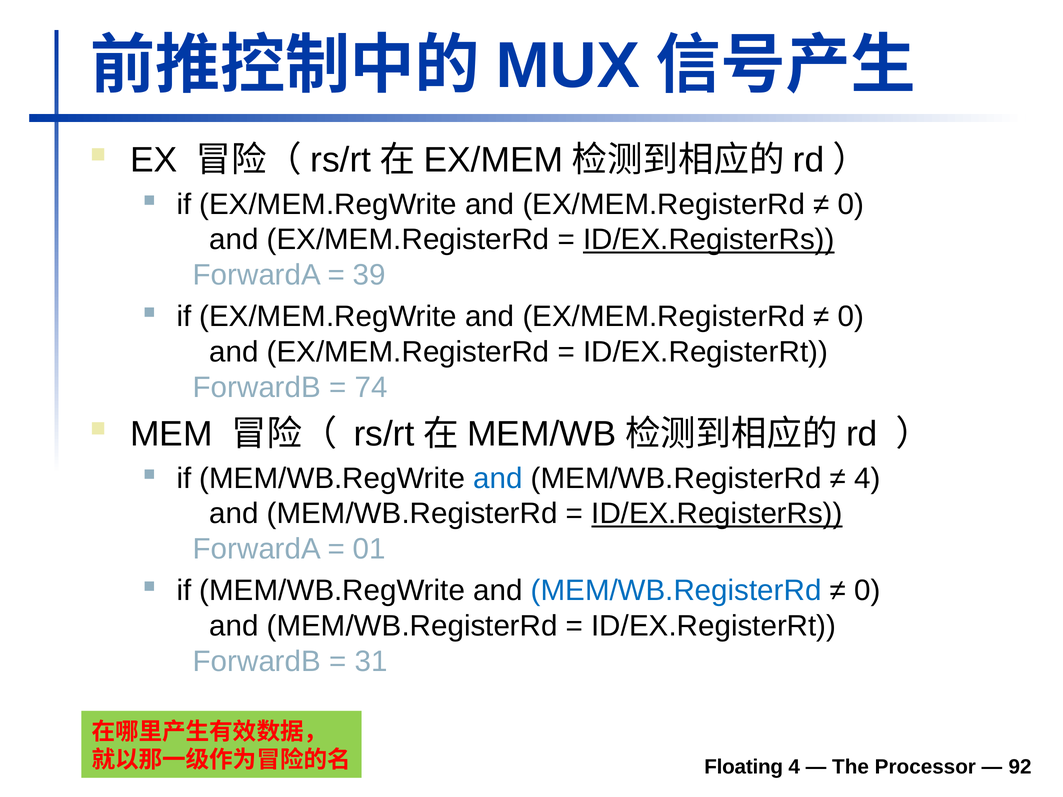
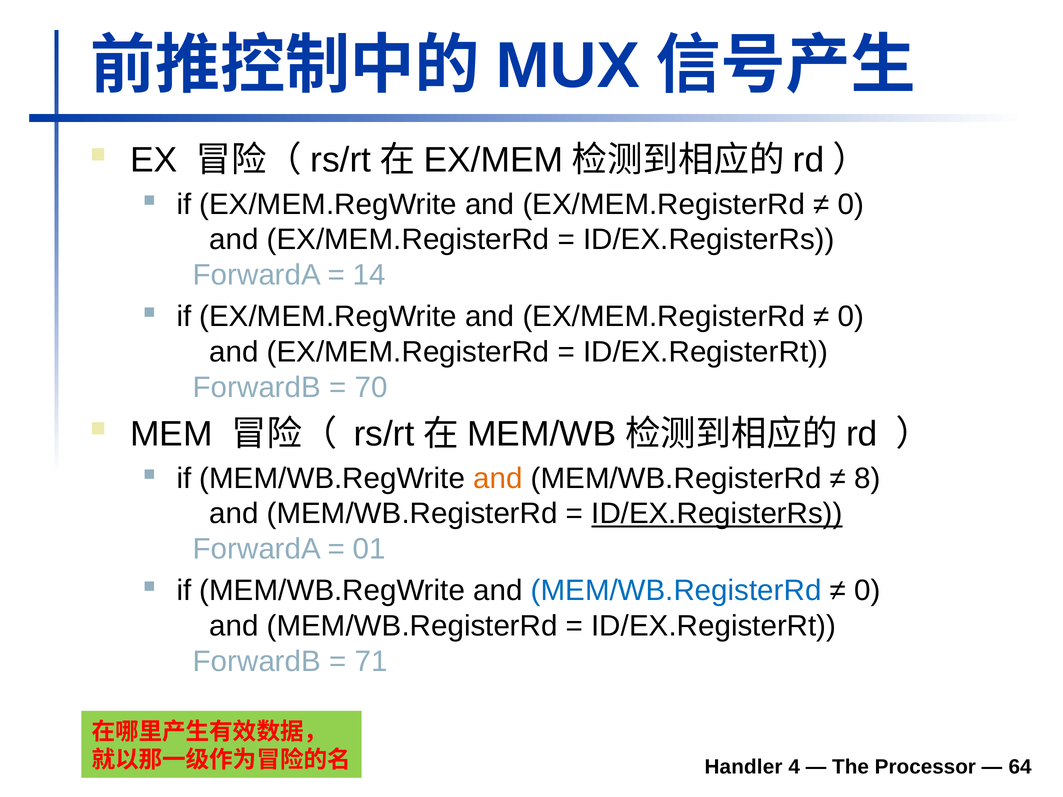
ID/EX.RegisterRs at (709, 240) underline: present -> none
39: 39 -> 14
74: 74 -> 70
and at (498, 478) colour: blue -> orange
4 at (867, 478): 4 -> 8
31: 31 -> 71
Floating: Floating -> Handler
92: 92 -> 64
